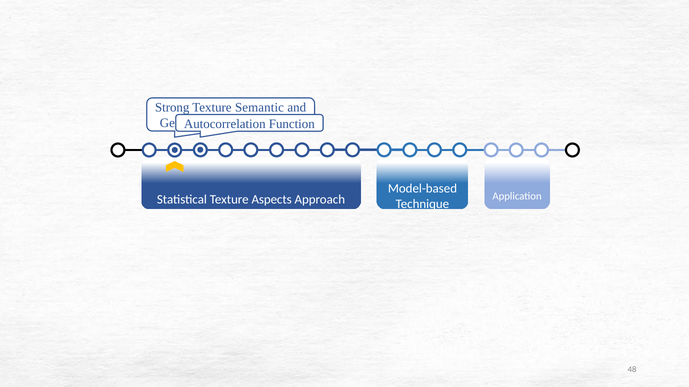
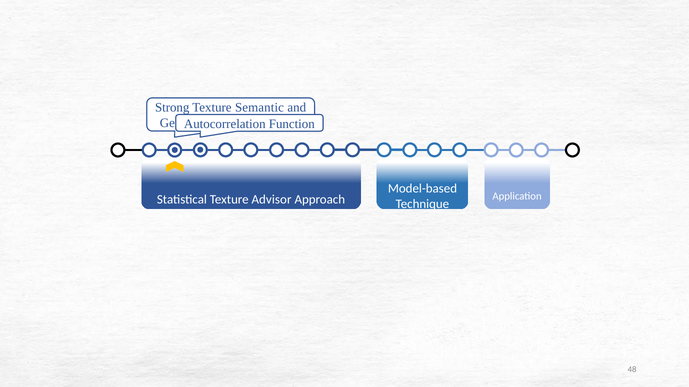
Aspects: Aspects -> Advisor
